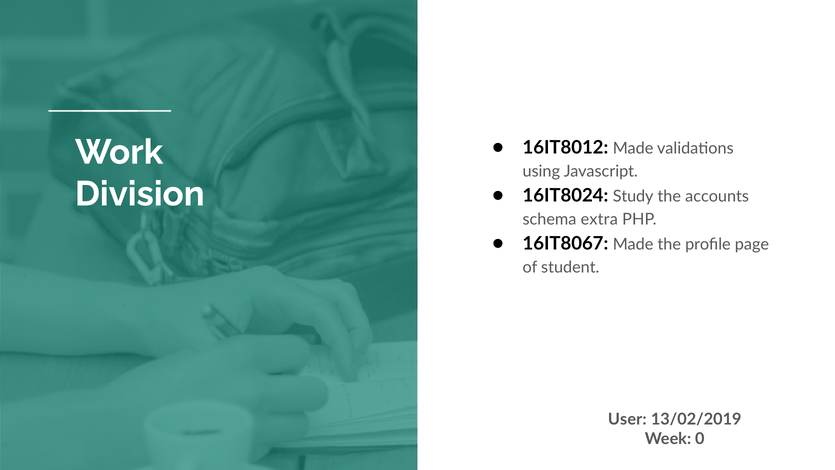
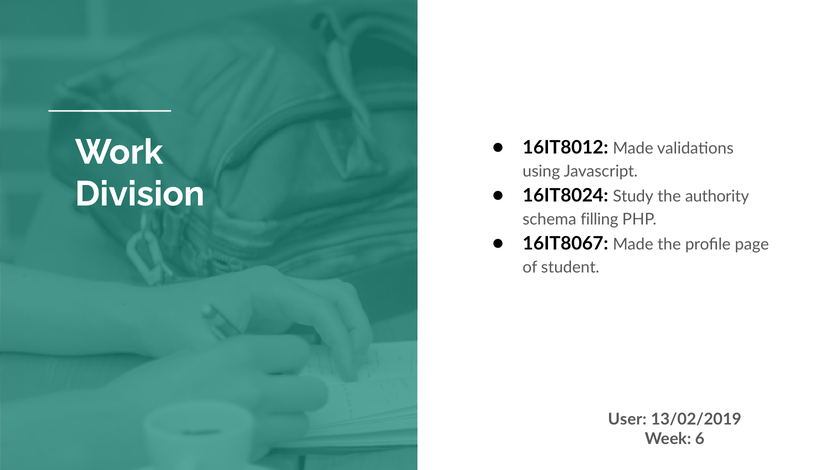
accounts: accounts -> authority
extra: extra -> filling
0: 0 -> 6
